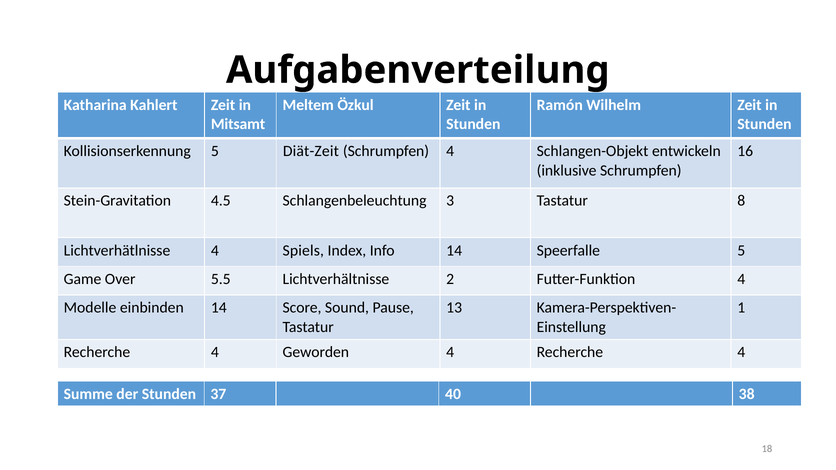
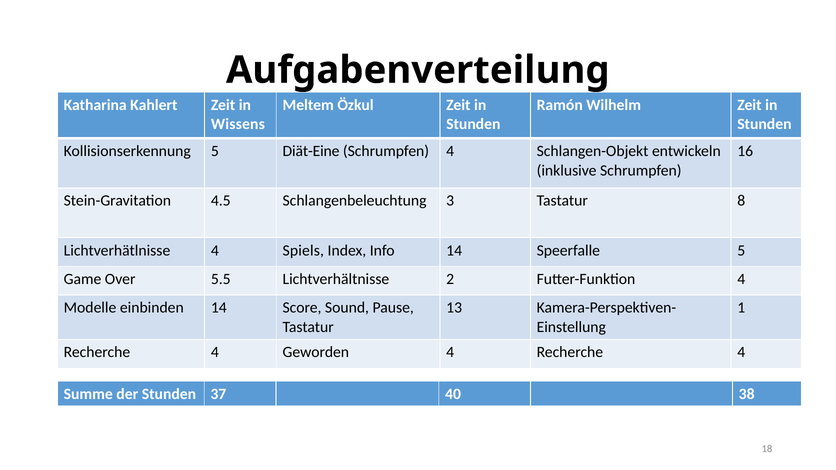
Mitsamt: Mitsamt -> Wissens
Diät-Zeit: Diät-Zeit -> Diät-Eine
